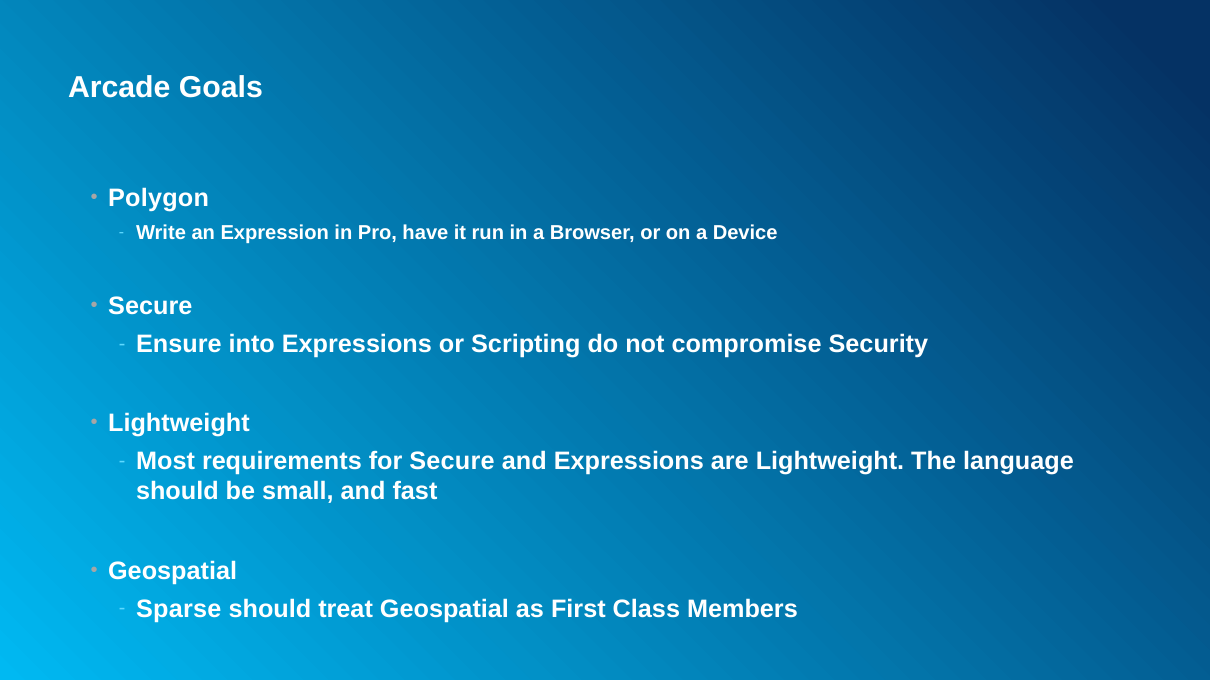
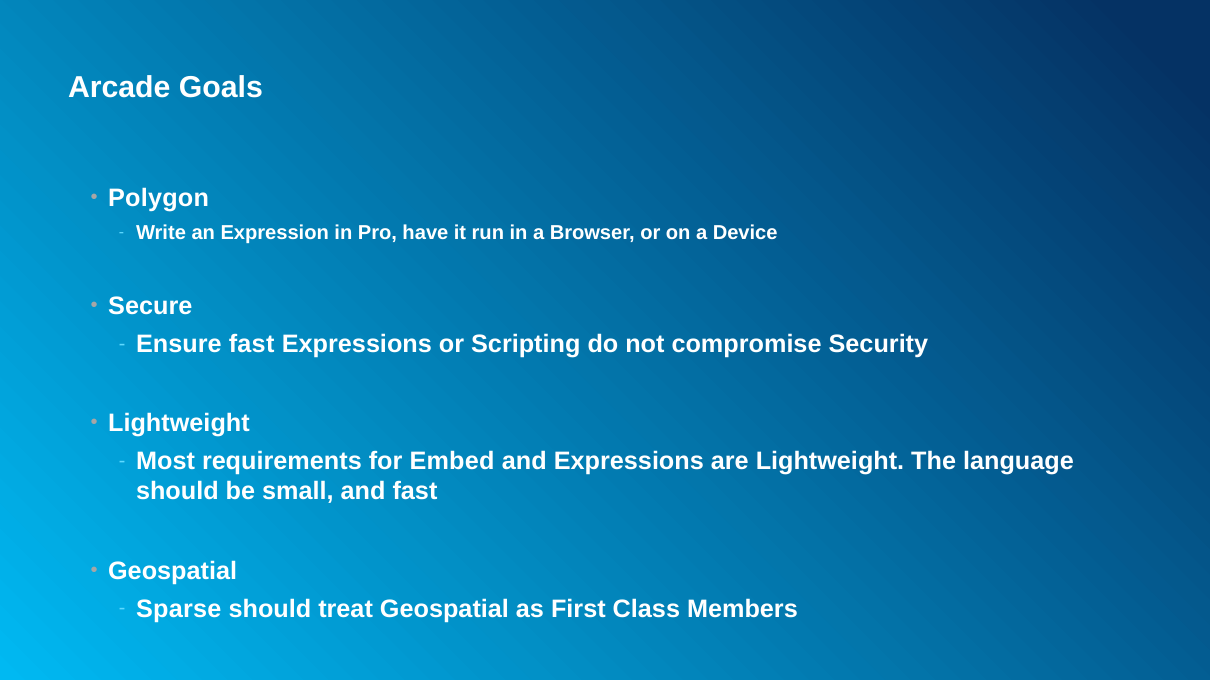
Ensure into: into -> fast
for Secure: Secure -> Embed
